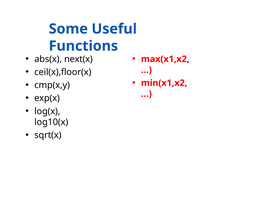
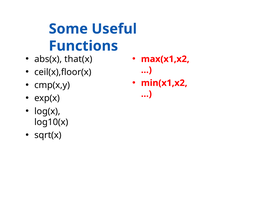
next(x: next(x -> that(x
